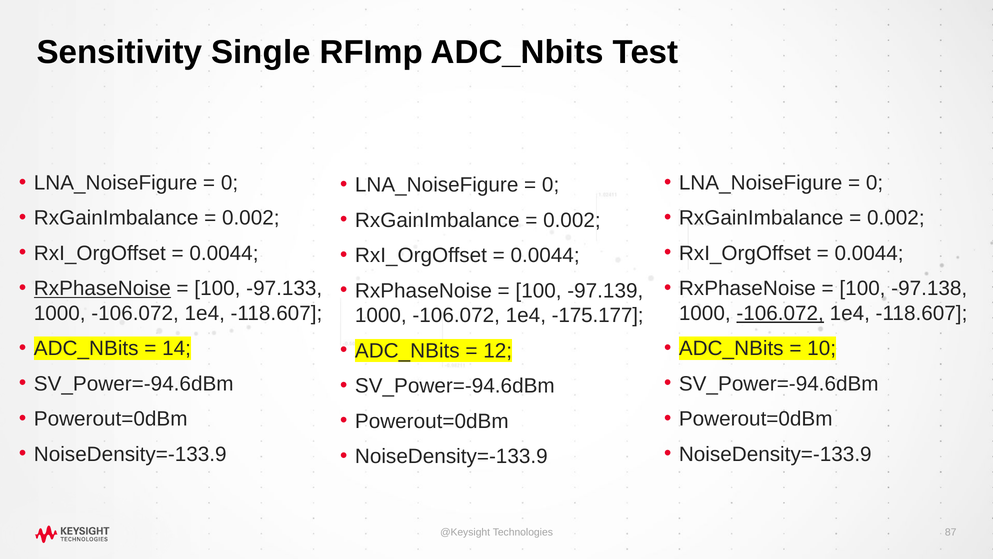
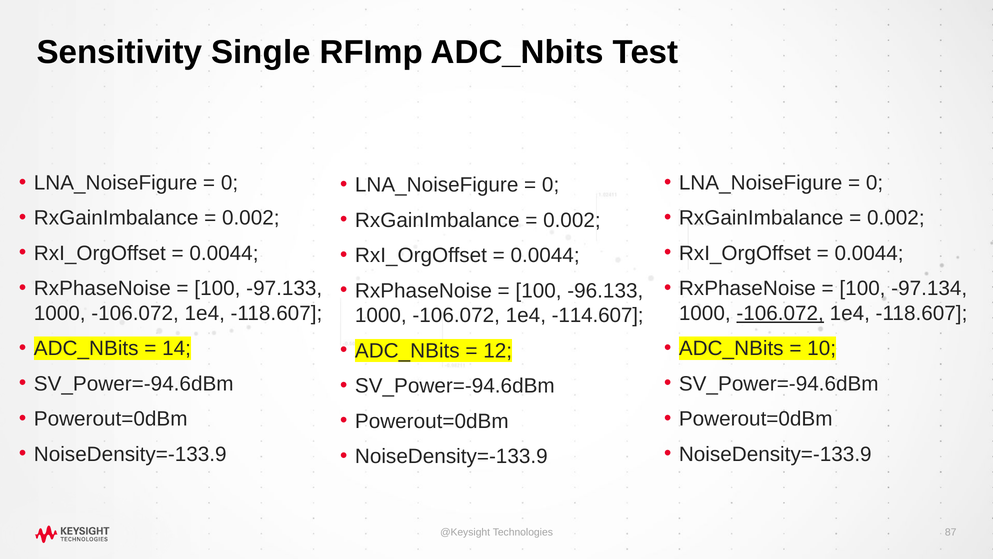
RxPhaseNoise at (102, 288) underline: present -> none
-97.138: -97.138 -> -97.134
-97.139: -97.139 -> -96.133
-175.177: -175.177 -> -114.607
